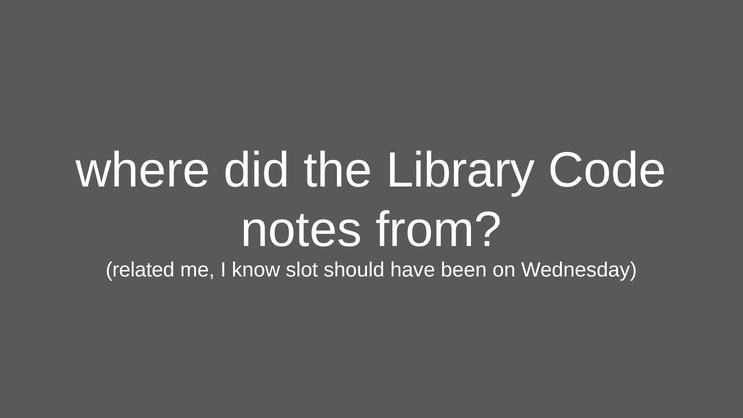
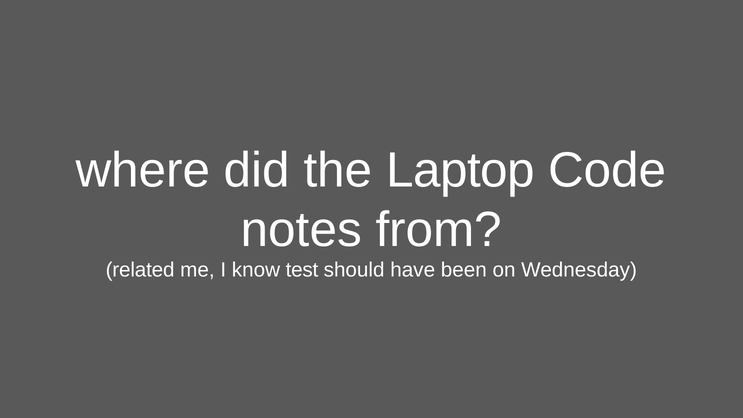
Library: Library -> Laptop
slot: slot -> test
